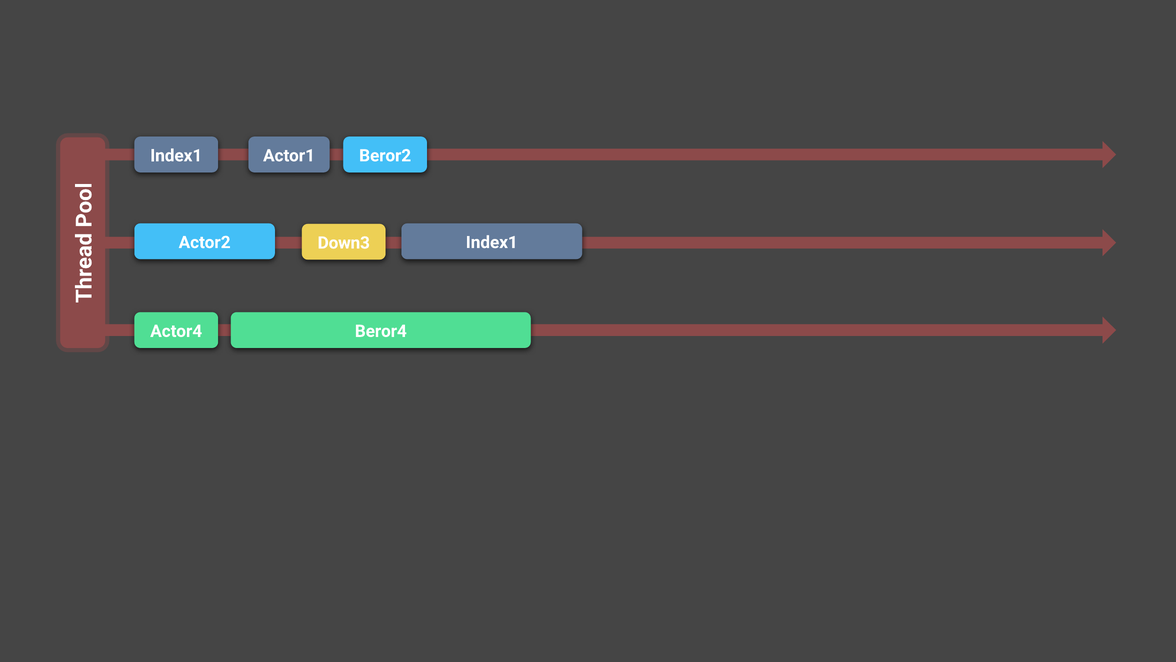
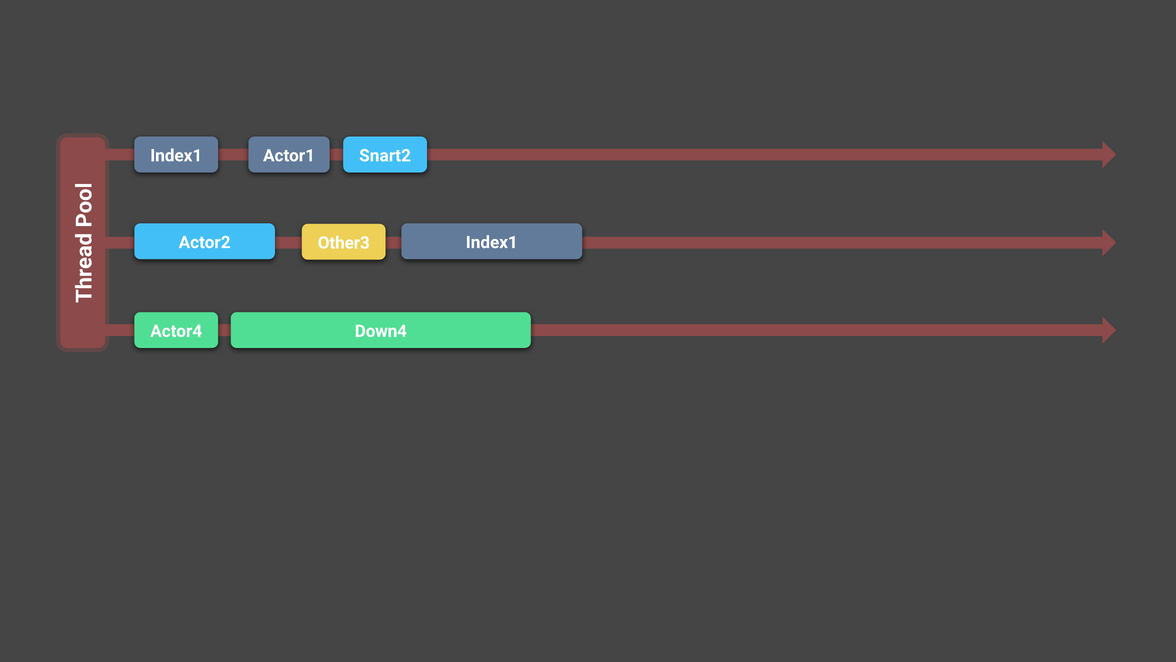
Beror2: Beror2 -> Snart2
Down3: Down3 -> Other3
Beror4: Beror4 -> Down4
